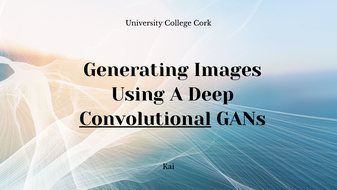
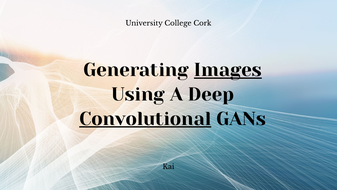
Images underline: none -> present
